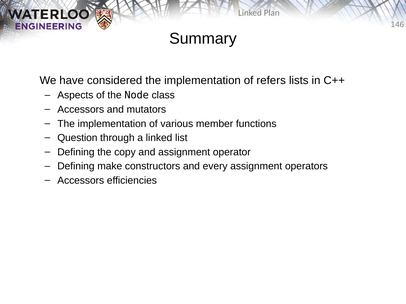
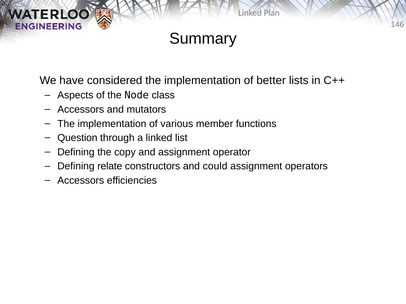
refers: refers -> better
make: make -> relate
every: every -> could
